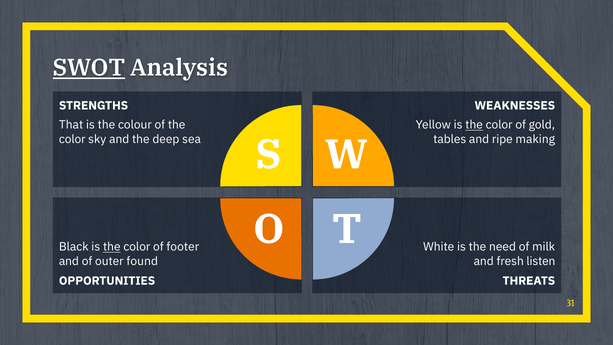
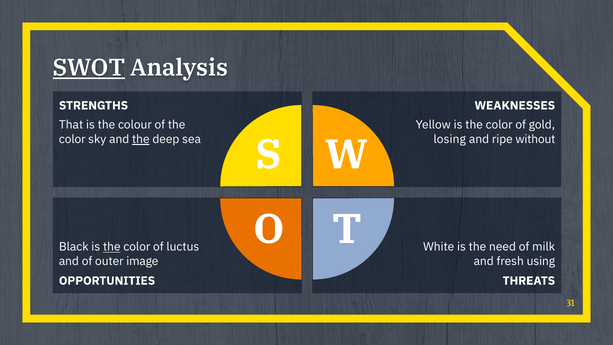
the at (474, 125) underline: present -> none
the at (141, 139) underline: none -> present
tables: tables -> losing
making: making -> without
footer: footer -> luctus
found: found -> image
listen: listen -> using
